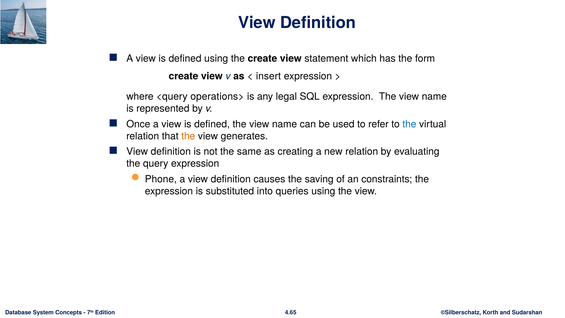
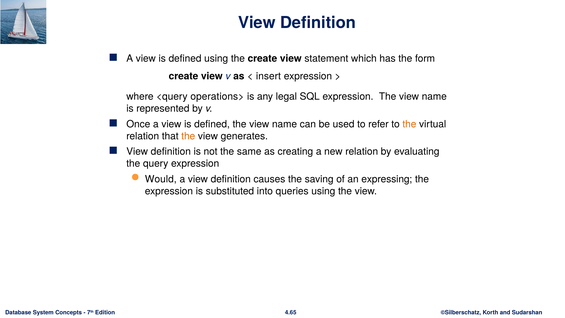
the at (409, 124) colour: blue -> orange
Phone: Phone -> Would
constraints: constraints -> expressing
